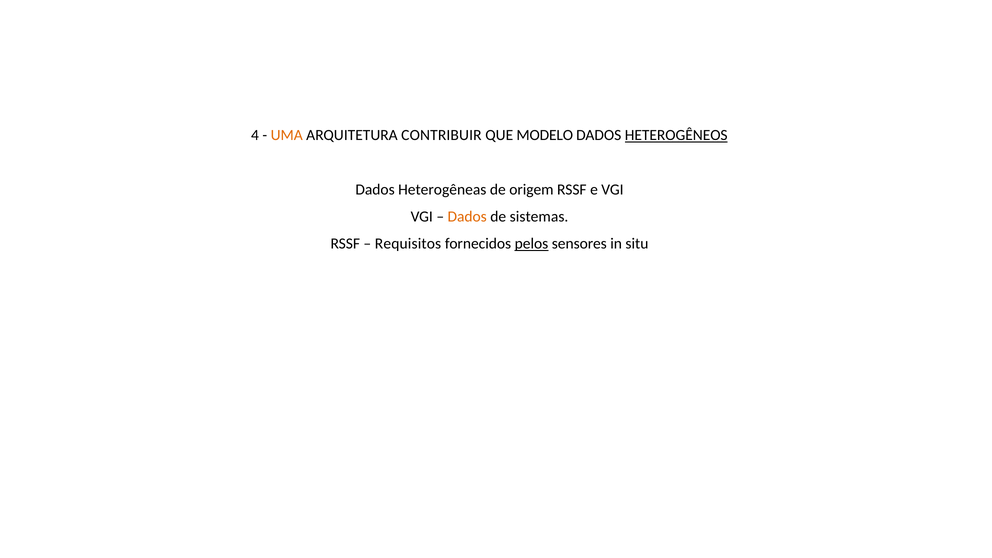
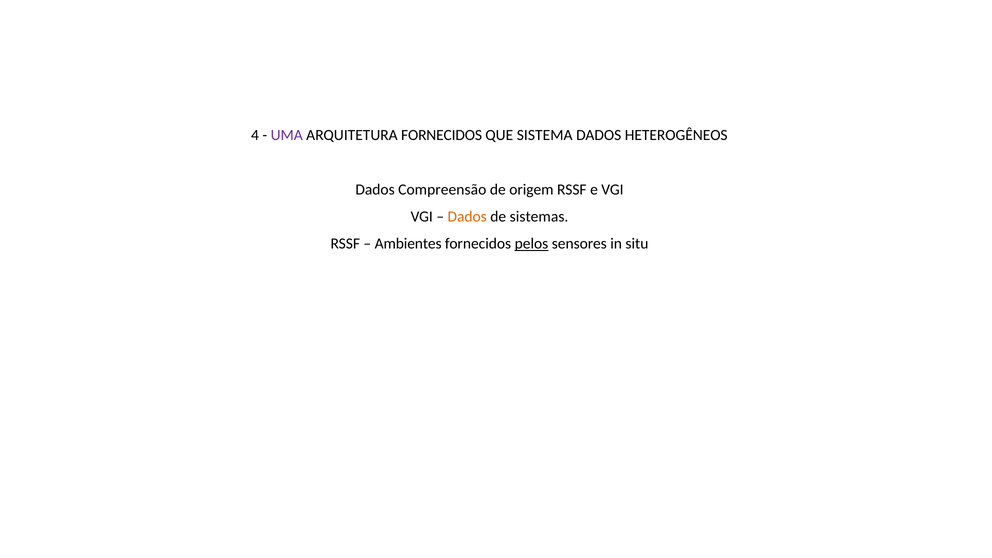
UMA colour: orange -> purple
ARQUITETURA CONTRIBUIR: CONTRIBUIR -> FORNECIDOS
MODELO: MODELO -> SISTEMA
HETEROGÊNEOS underline: present -> none
Heterogêneas: Heterogêneas -> Compreensão
Requisitos: Requisitos -> Ambientes
